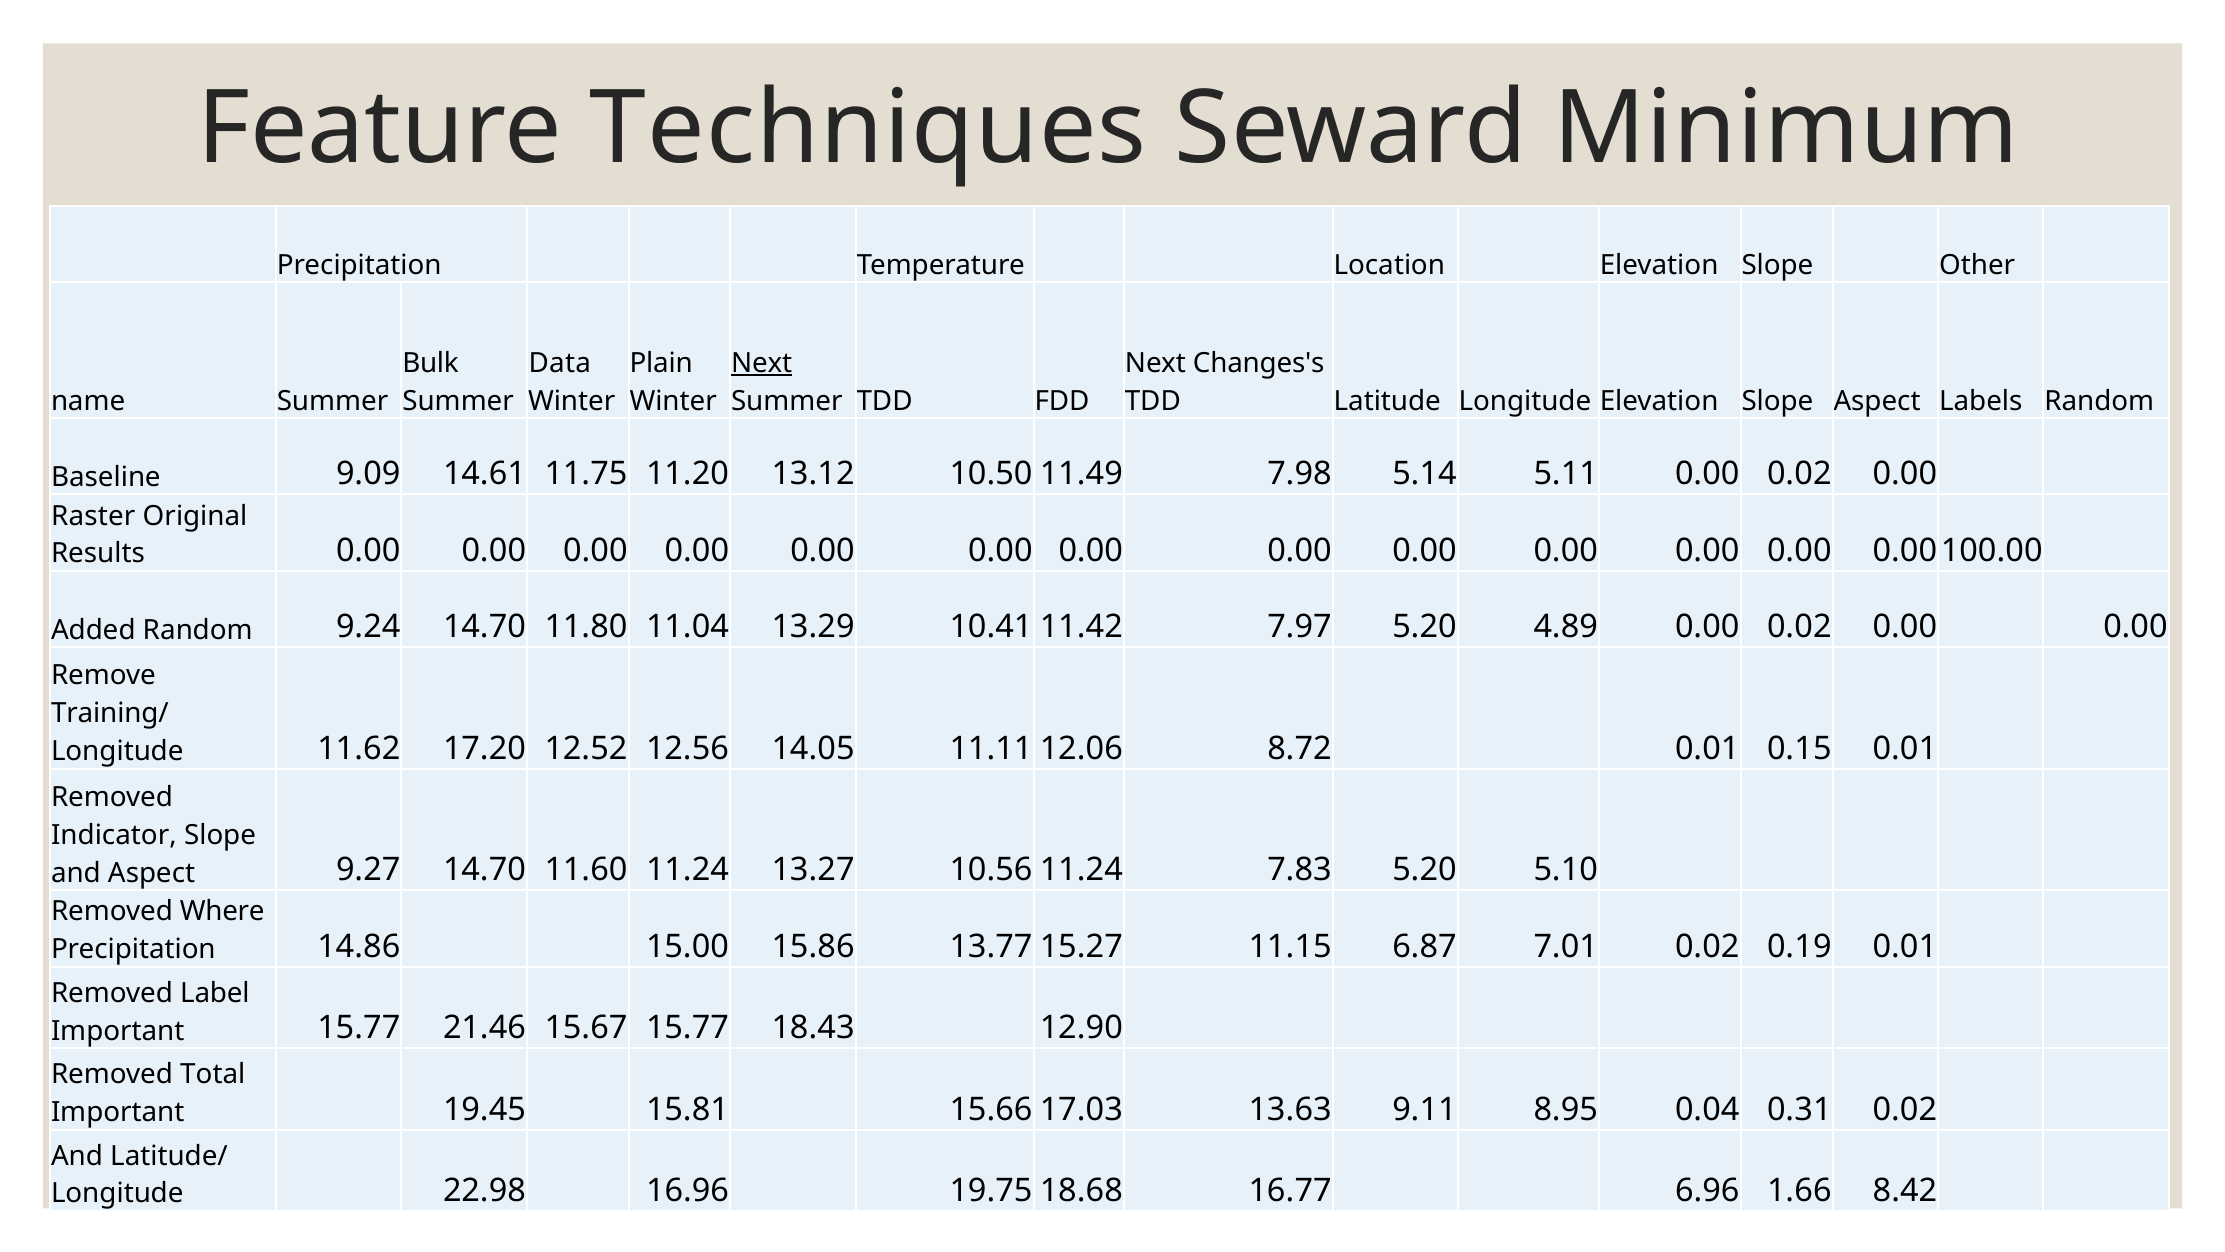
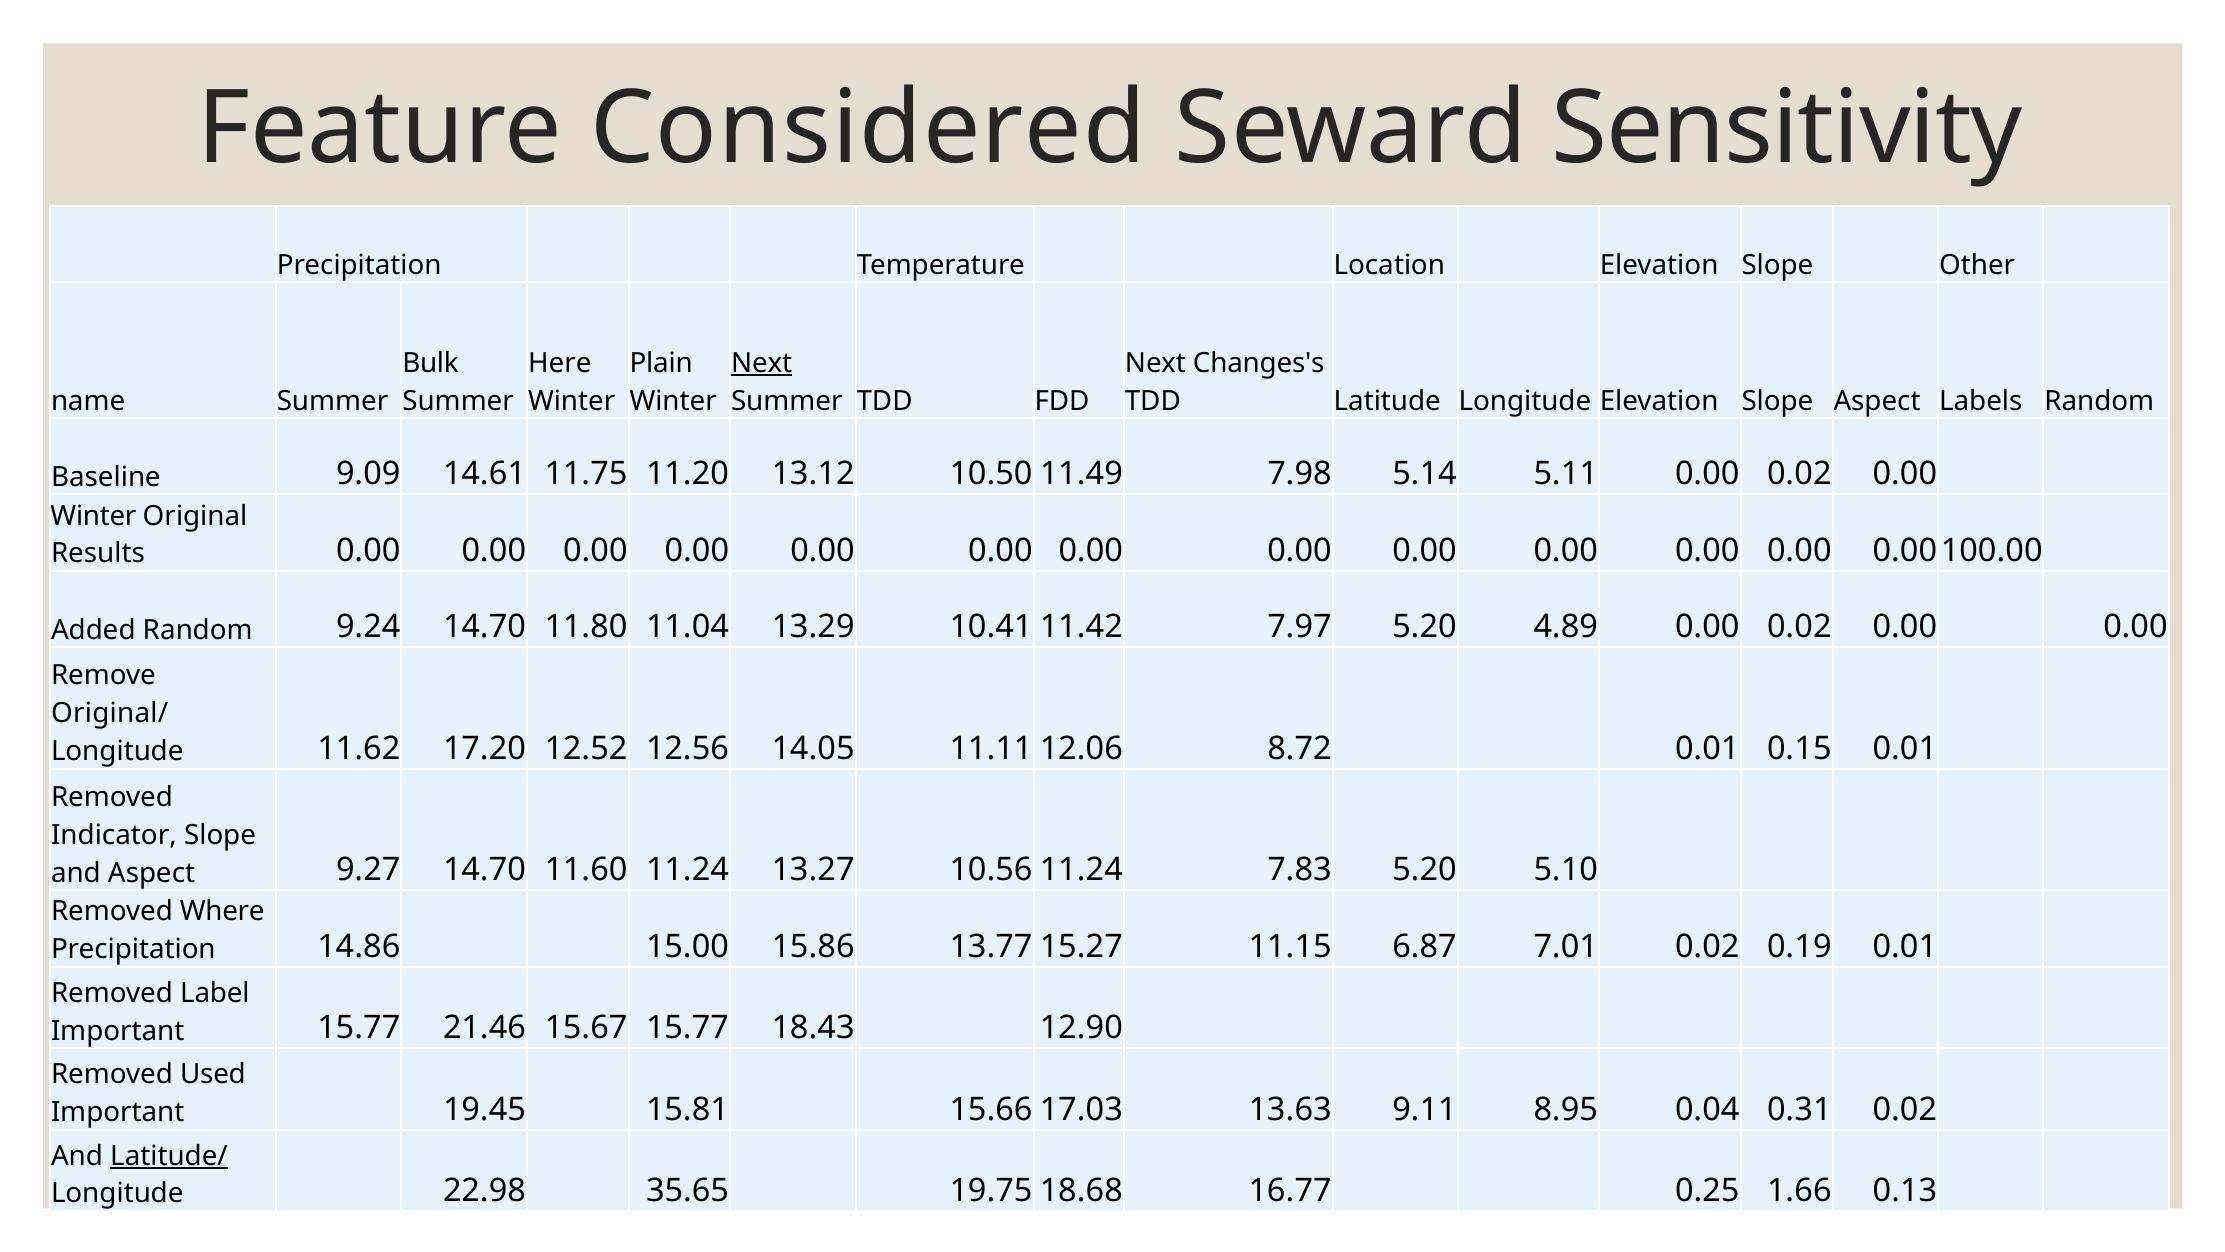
Techniques: Techniques -> Considered
Minimum: Minimum -> Sensitivity
Data: Data -> Here
Raster at (93, 516): Raster -> Winter
Training/: Training/ -> Original/
Total: Total -> Used
Latitude/ underline: none -> present
16.96: 16.96 -> 35.65
6.96: 6.96 -> 0.25
8.42: 8.42 -> 0.13
